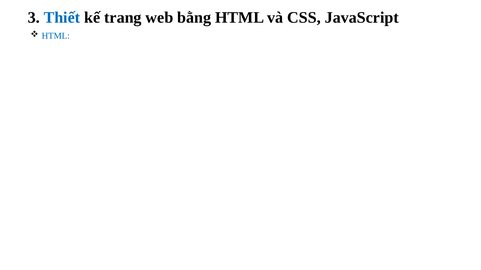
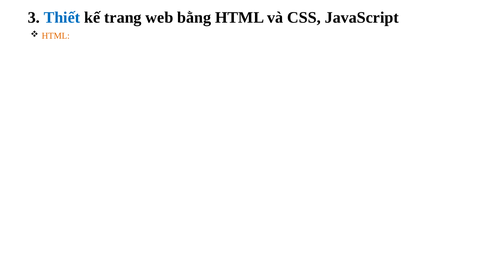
HTML at (56, 36) colour: blue -> orange
